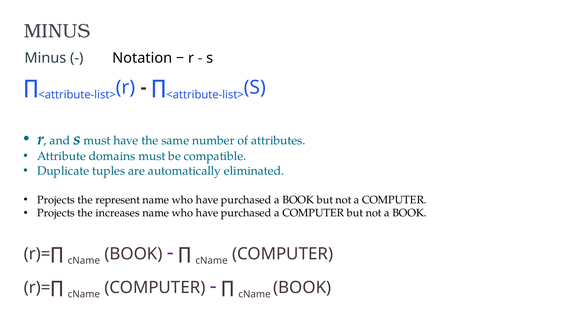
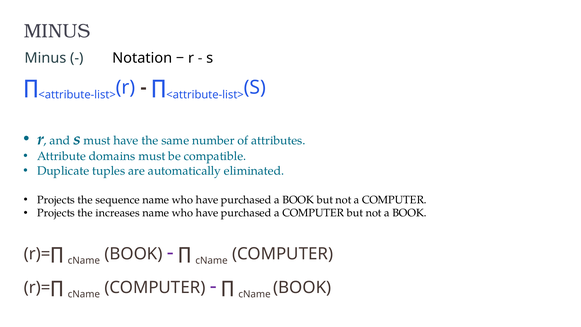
represent: represent -> sequence
